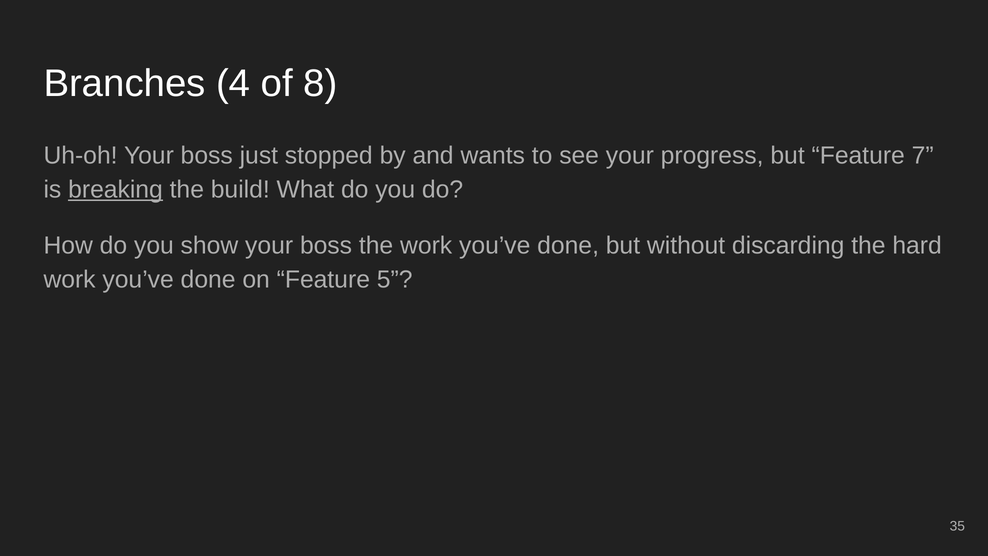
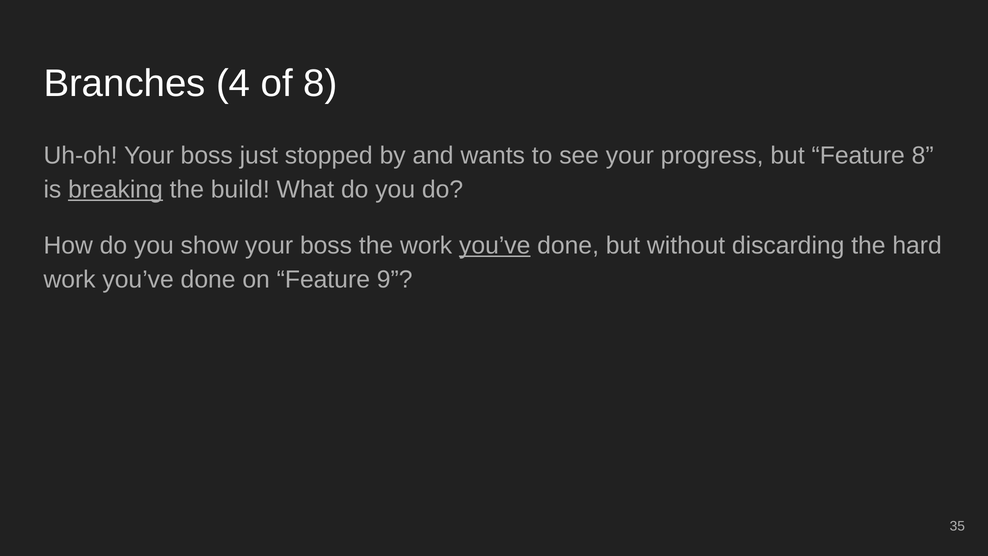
Feature 7: 7 -> 8
you’ve at (495, 245) underline: none -> present
5: 5 -> 9
